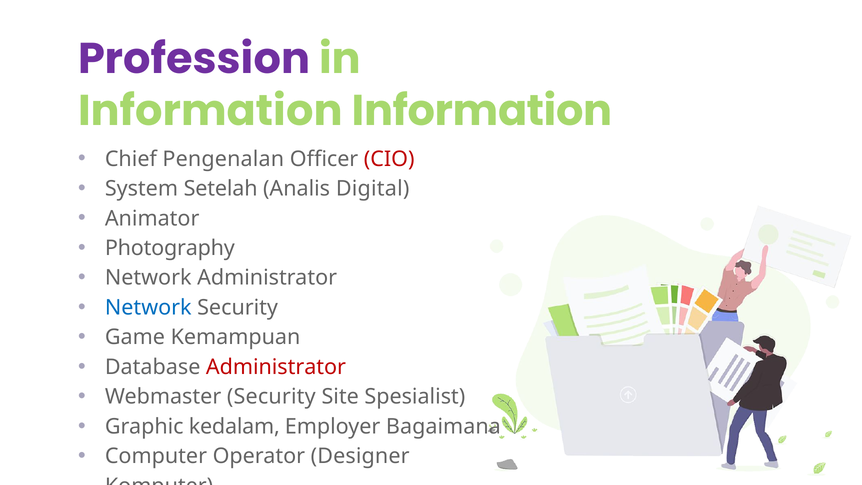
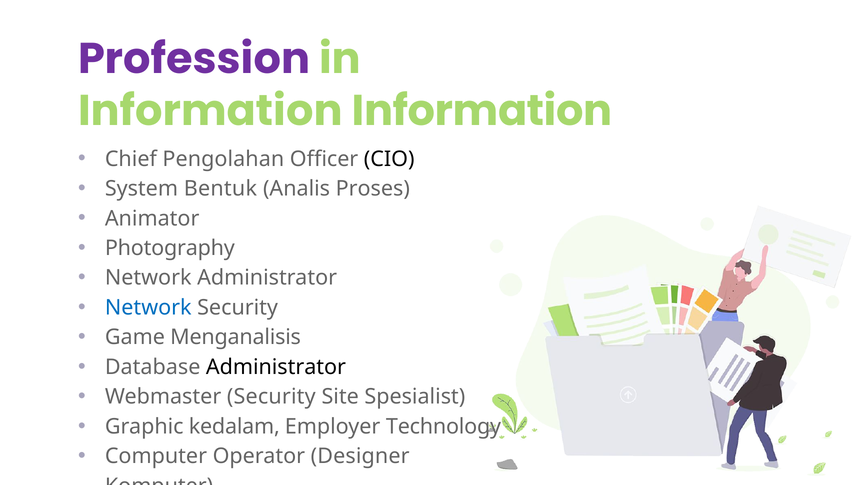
Pengenalan: Pengenalan -> Pengolahan
CIO colour: red -> black
Setelah: Setelah -> Bentuk
Digital: Digital -> Proses
Kemampuan: Kemampuan -> Menganalisis
Administrator at (276, 367) colour: red -> black
Bagaimana: Bagaimana -> Technology
